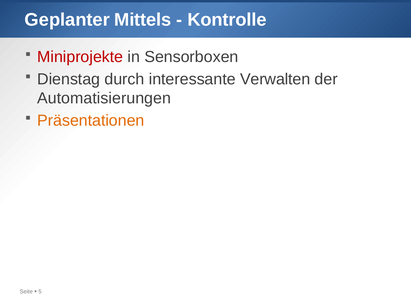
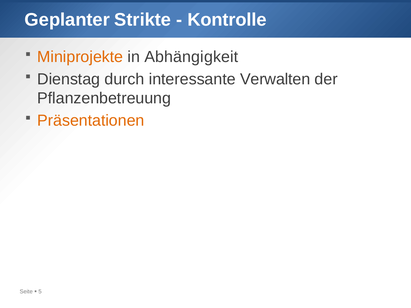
Mittels: Mittels -> Strikte
Miniprojekte colour: red -> orange
Sensorboxen: Sensorboxen -> Abhängigkeit
Automatisierungen: Automatisierungen -> Pflanzenbetreuung
